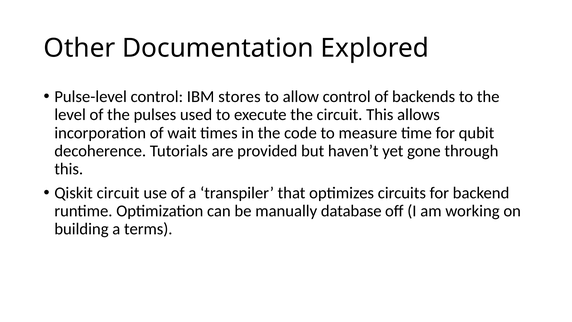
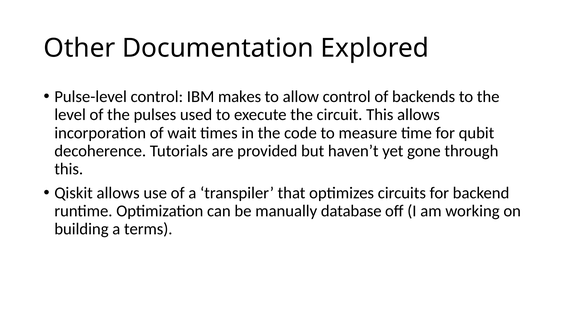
stores: stores -> makes
Qiskit circuit: circuit -> allows
